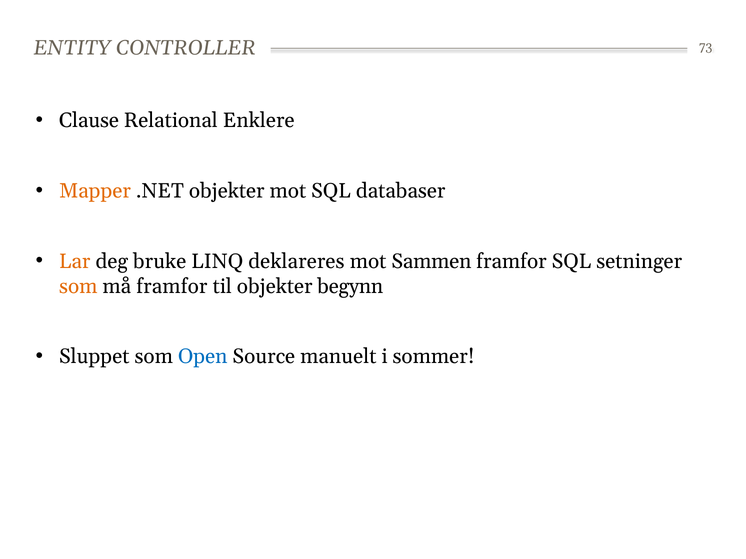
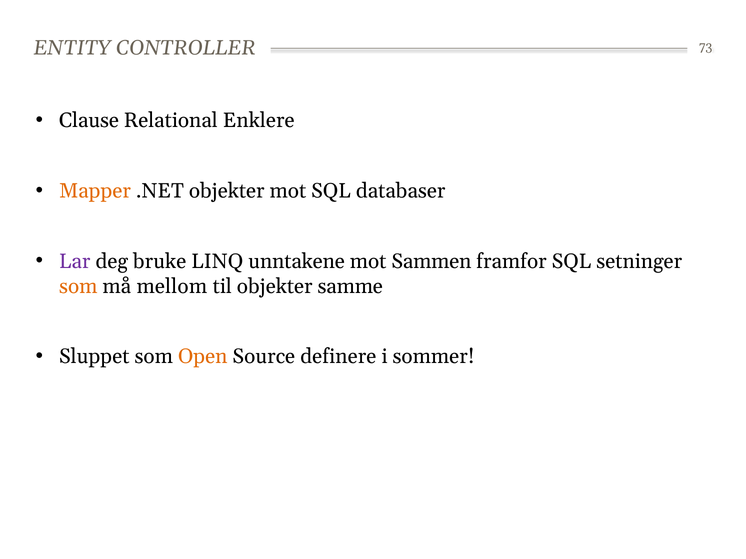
Lar colour: orange -> purple
deklareres: deklareres -> unntakene
må framfor: framfor -> mellom
begynn: begynn -> samme
Open colour: blue -> orange
manuelt: manuelt -> definere
